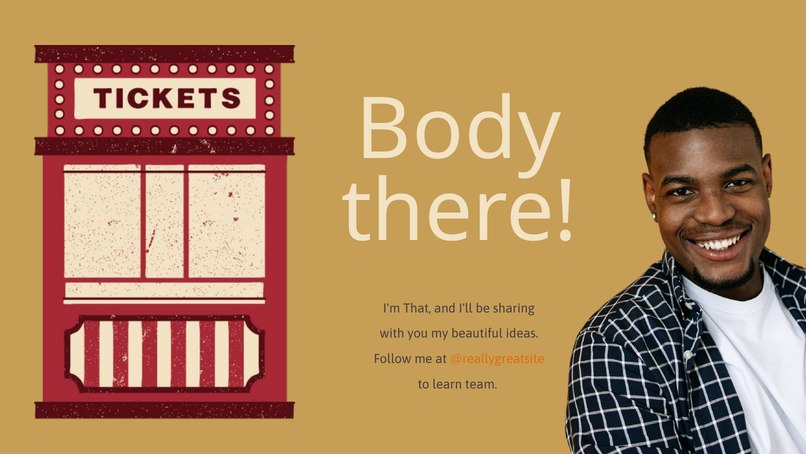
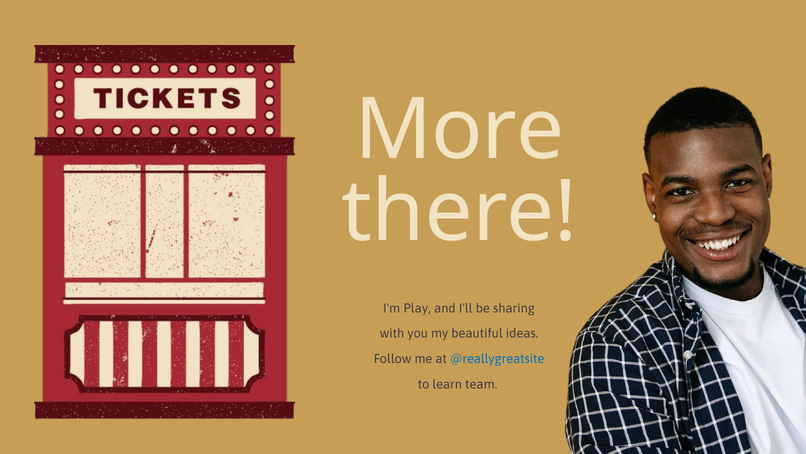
Body: Body -> More
That: That -> Play
@reallygreatsite colour: orange -> blue
